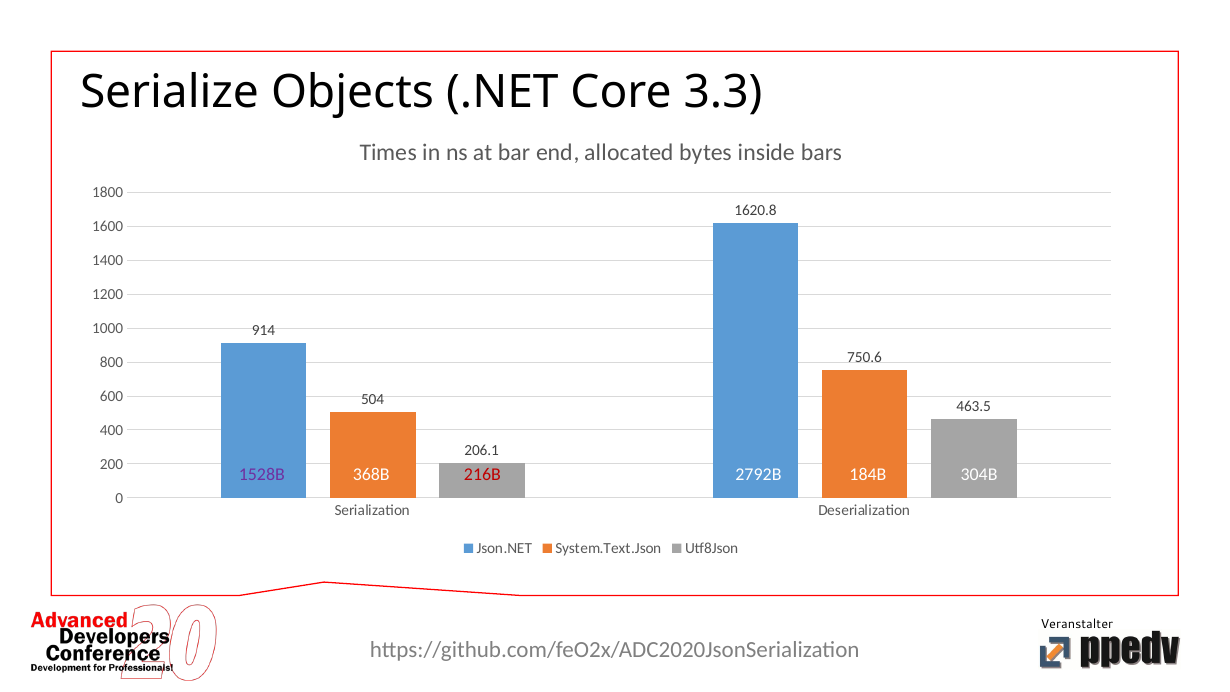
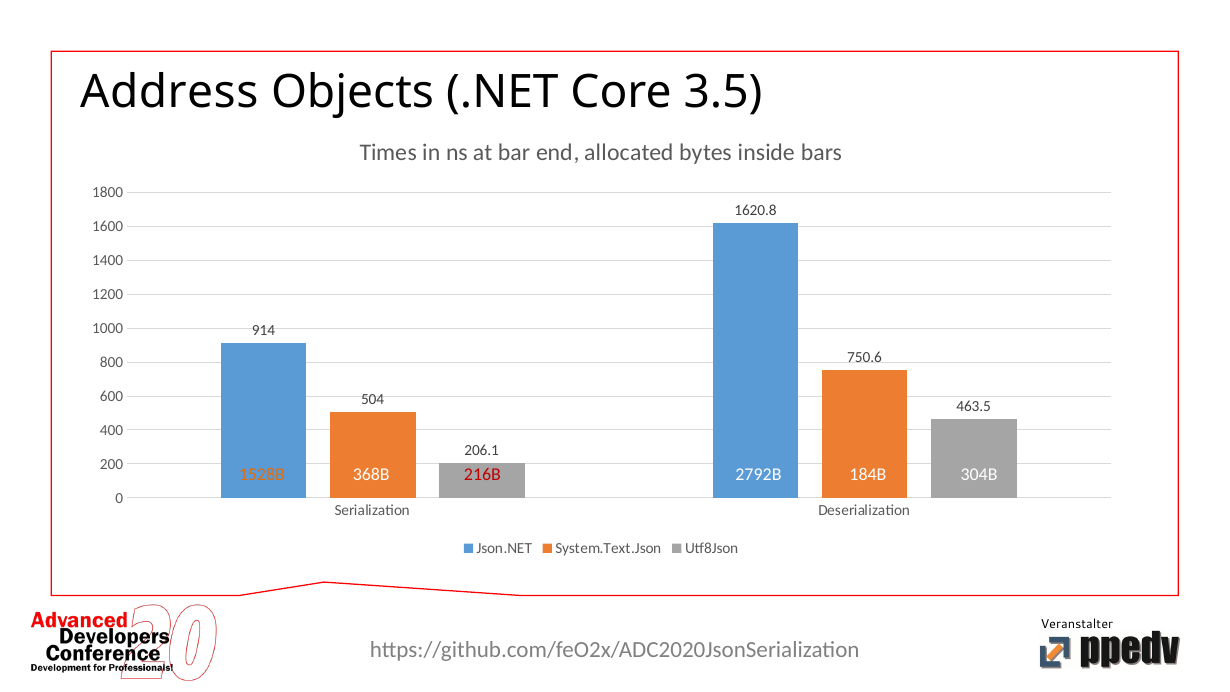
Serialize: Serialize -> Address
3.3: 3.3 -> 3.5
1528B colour: purple -> orange
